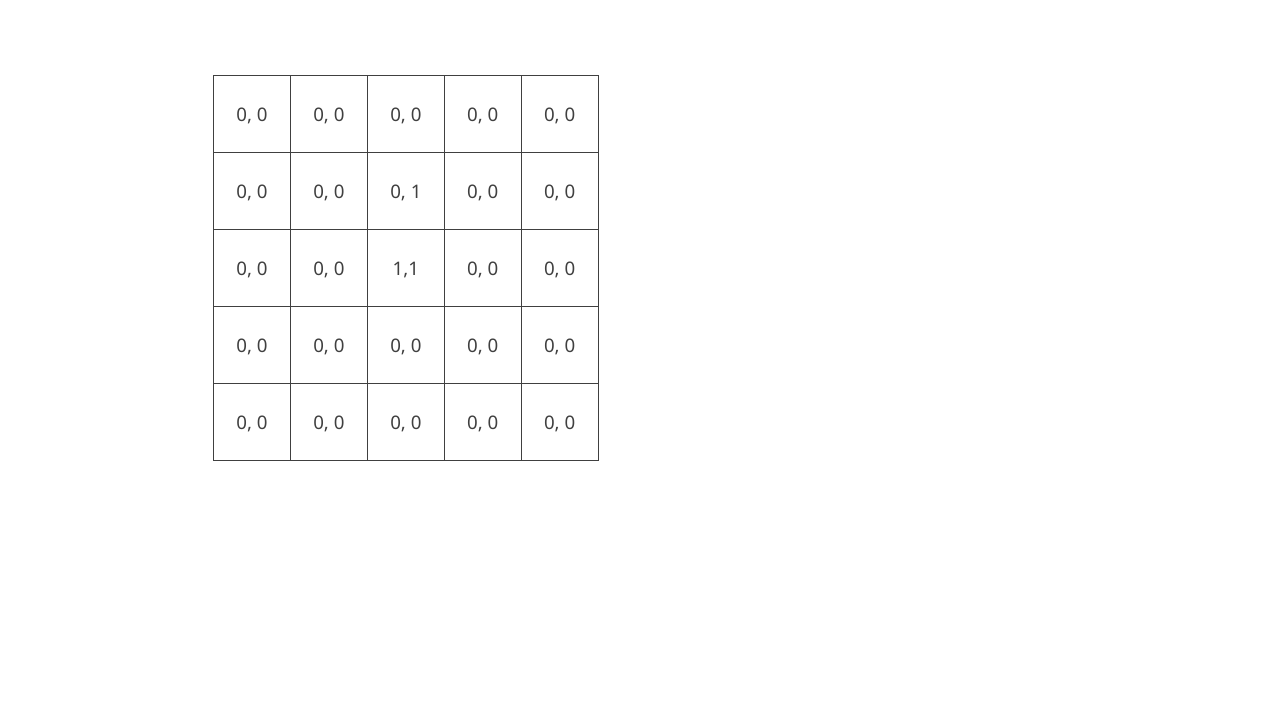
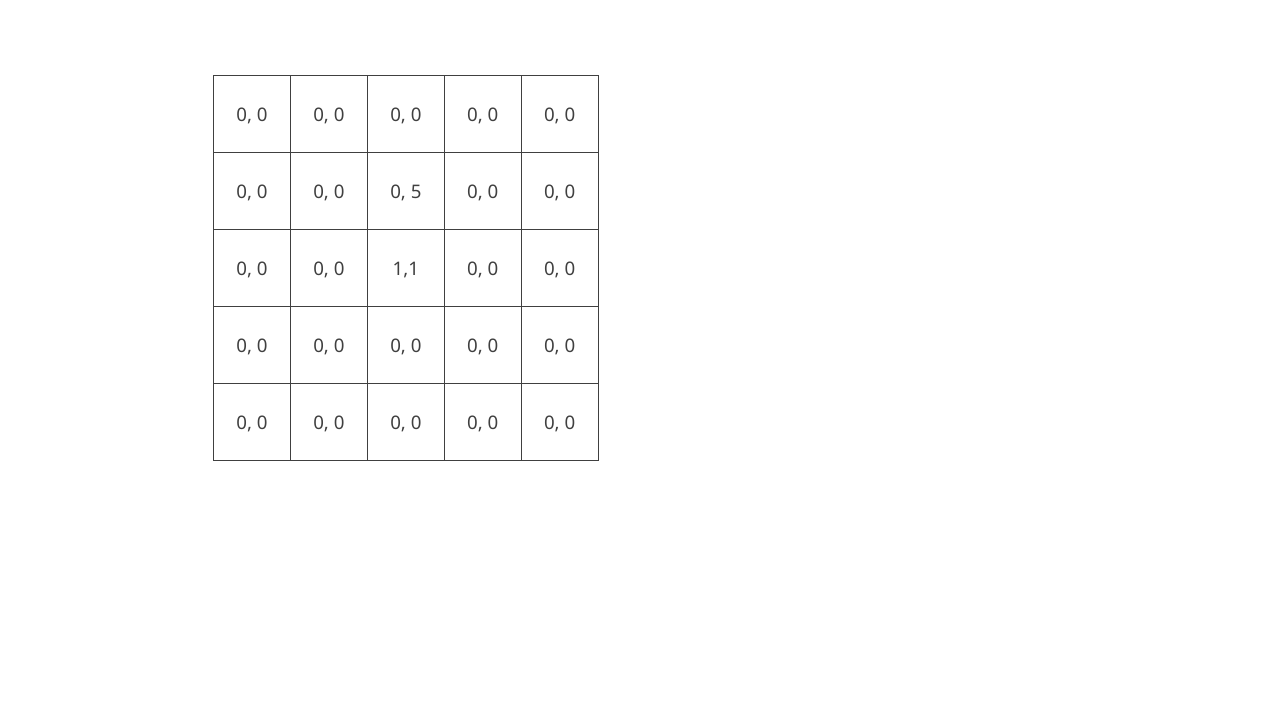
1: 1 -> 5
